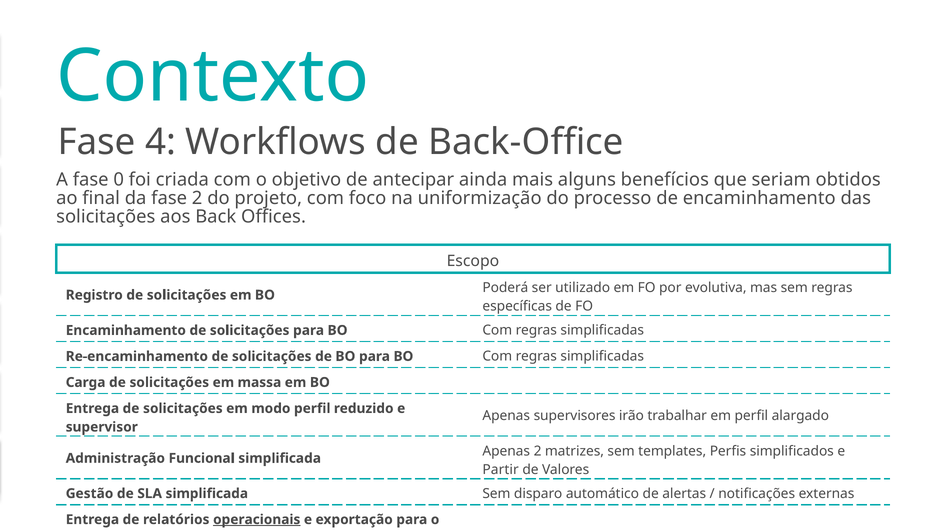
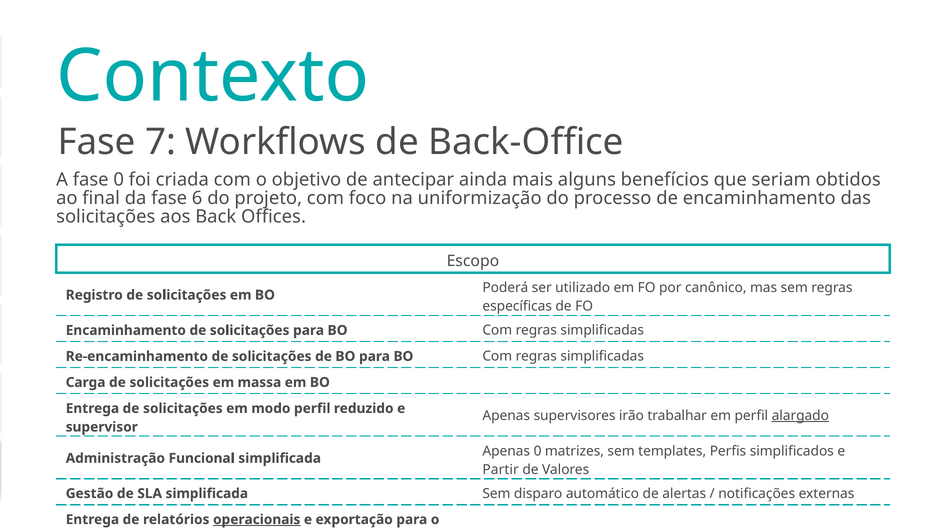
4: 4 -> 7
fase 2: 2 -> 6
evolutiva: evolutiva -> canônico
alargado underline: none -> present
Apenas 2: 2 -> 0
